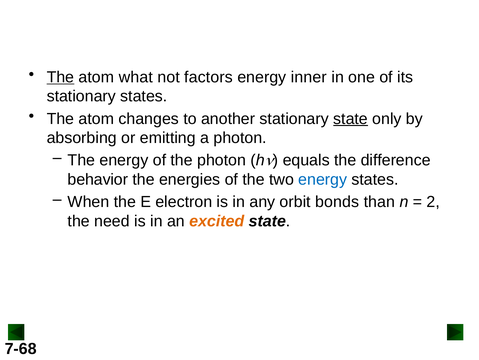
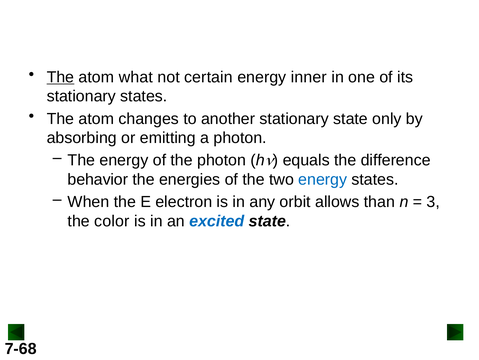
factors: factors -> certain
state at (351, 118) underline: present -> none
bonds: bonds -> allows
2: 2 -> 3
need: need -> color
excited colour: orange -> blue
